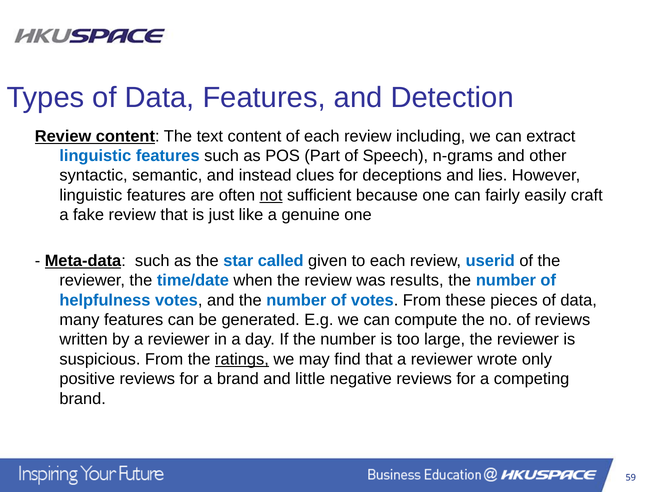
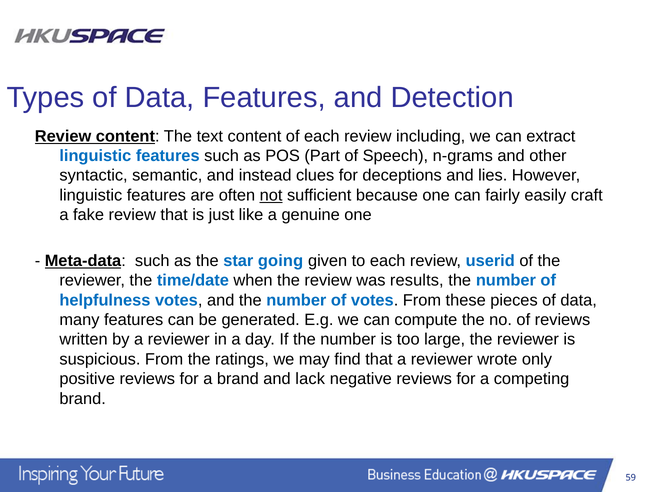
called: called -> going
ratings underline: present -> none
little: little -> lack
